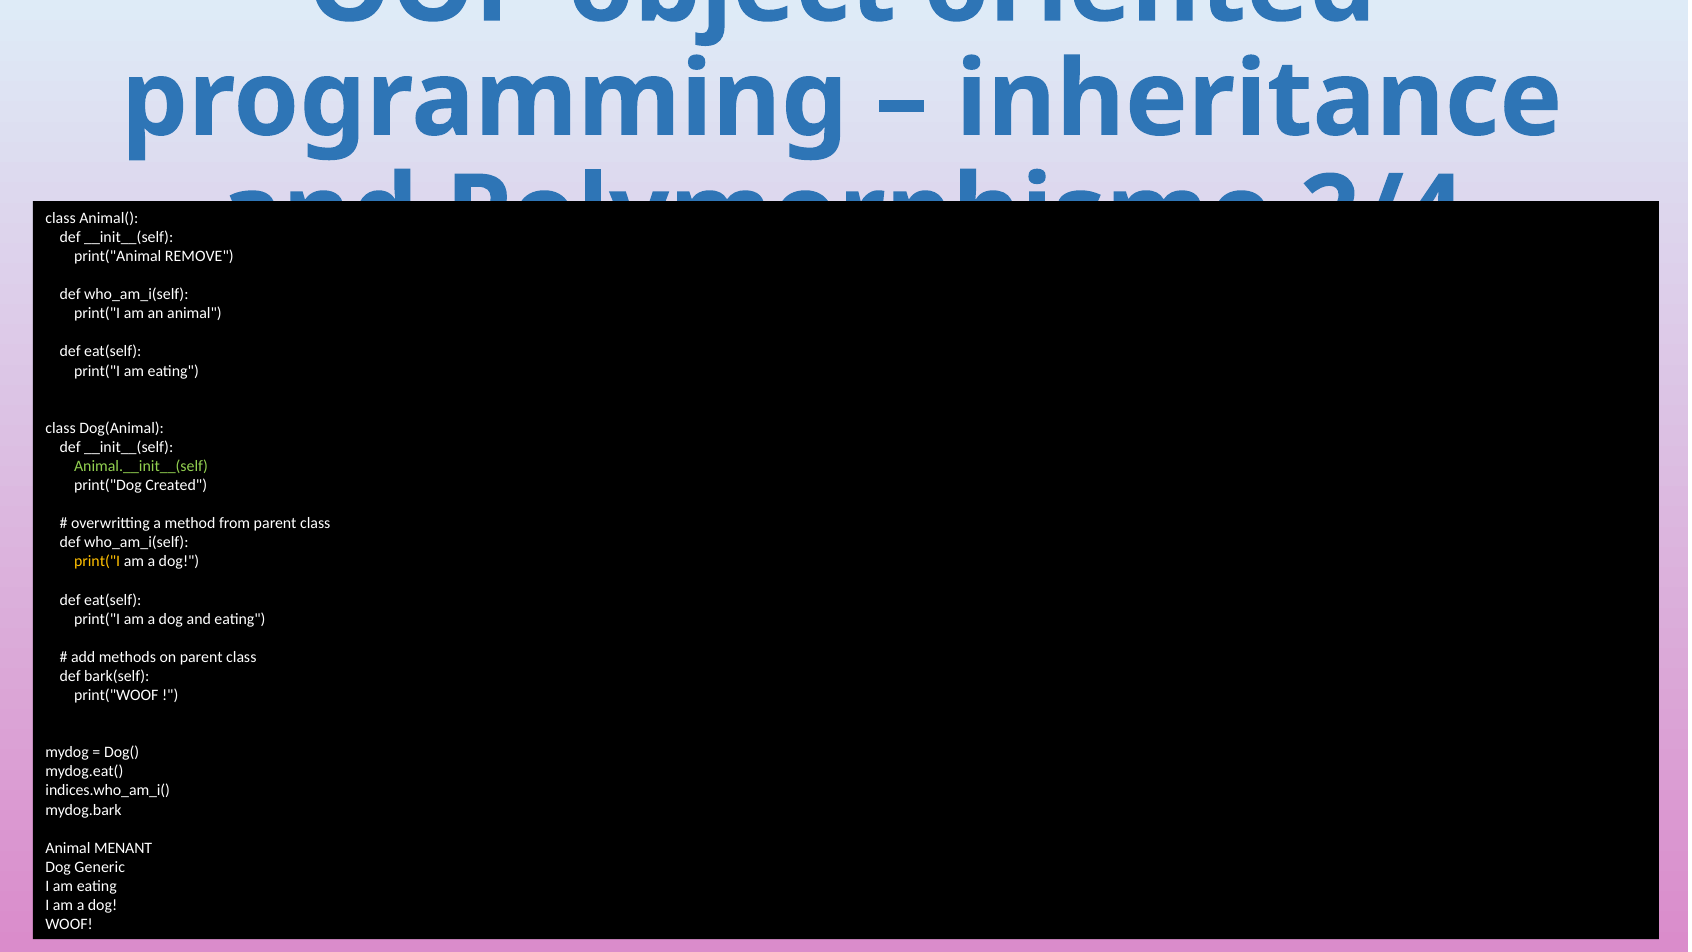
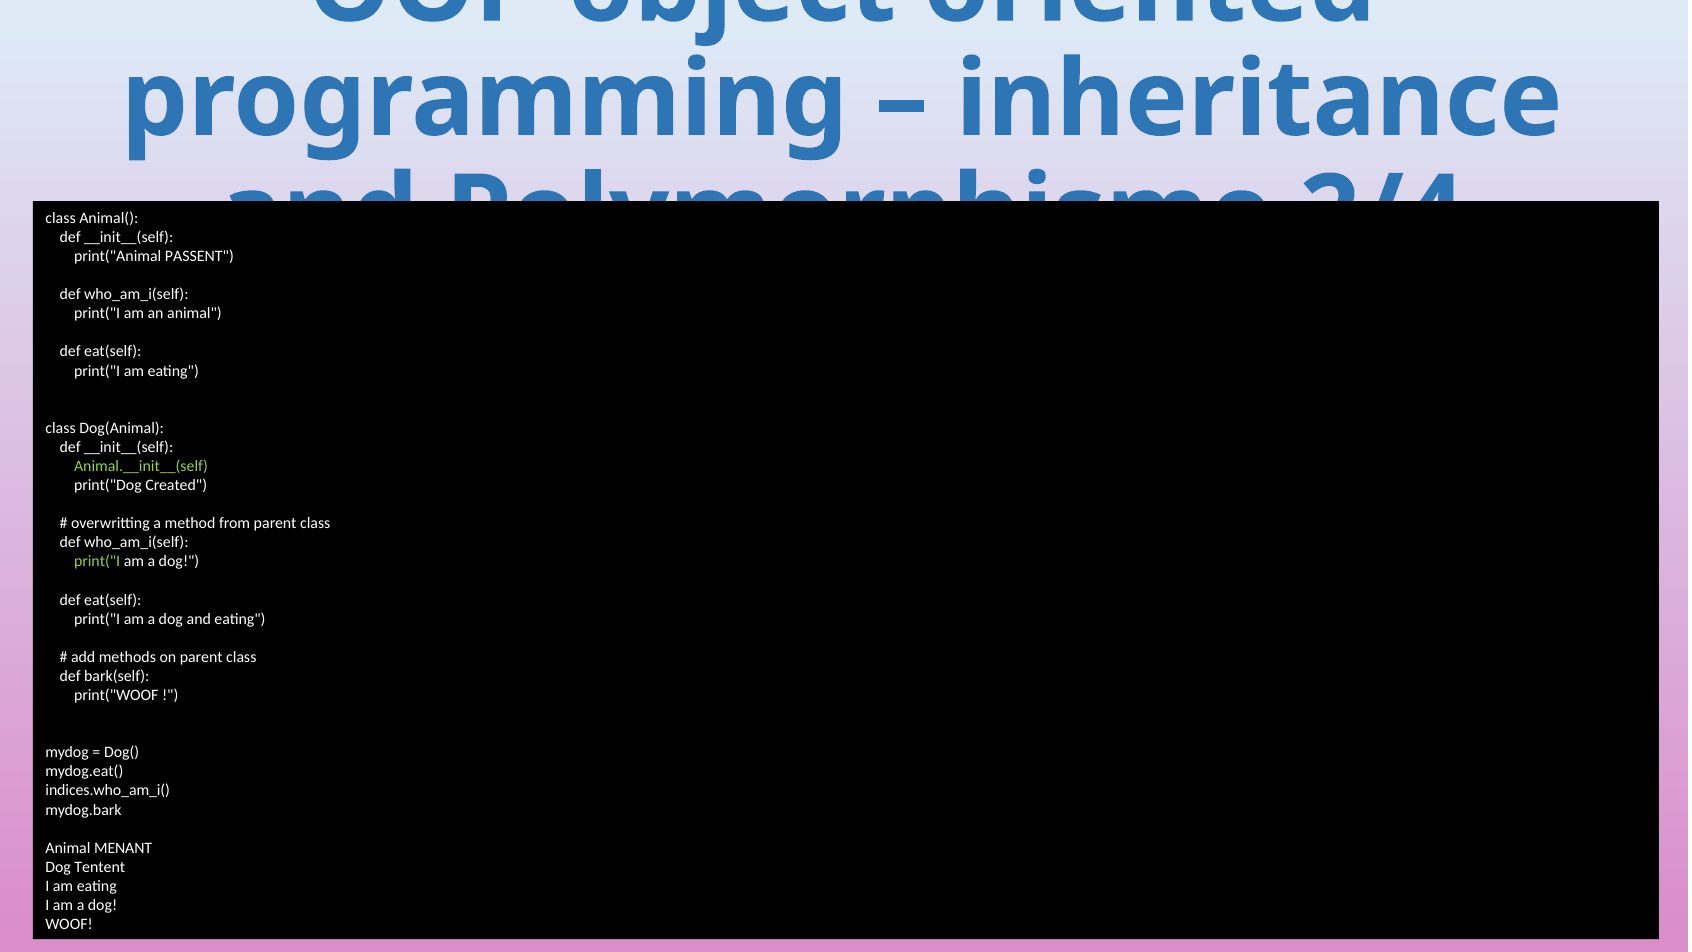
REMOVE: REMOVE -> PASSENT
print("I at (97, 562) colour: yellow -> light green
Generic: Generic -> Tentent
